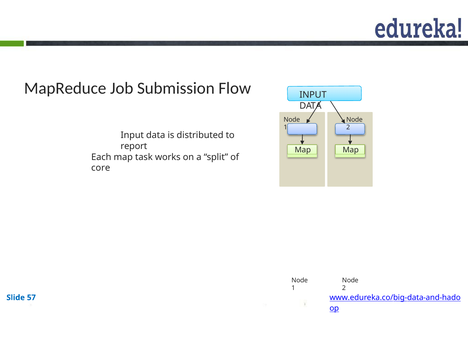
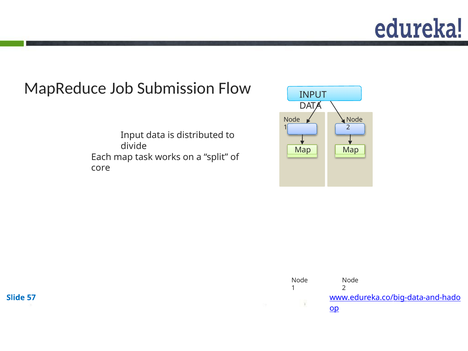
report: report -> divide
